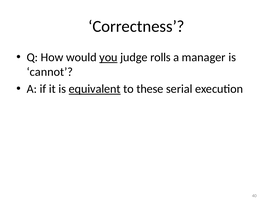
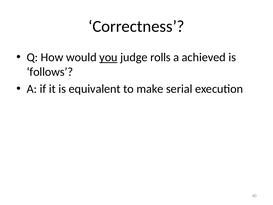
manager: manager -> achieved
cannot: cannot -> follows
equivalent underline: present -> none
these: these -> make
